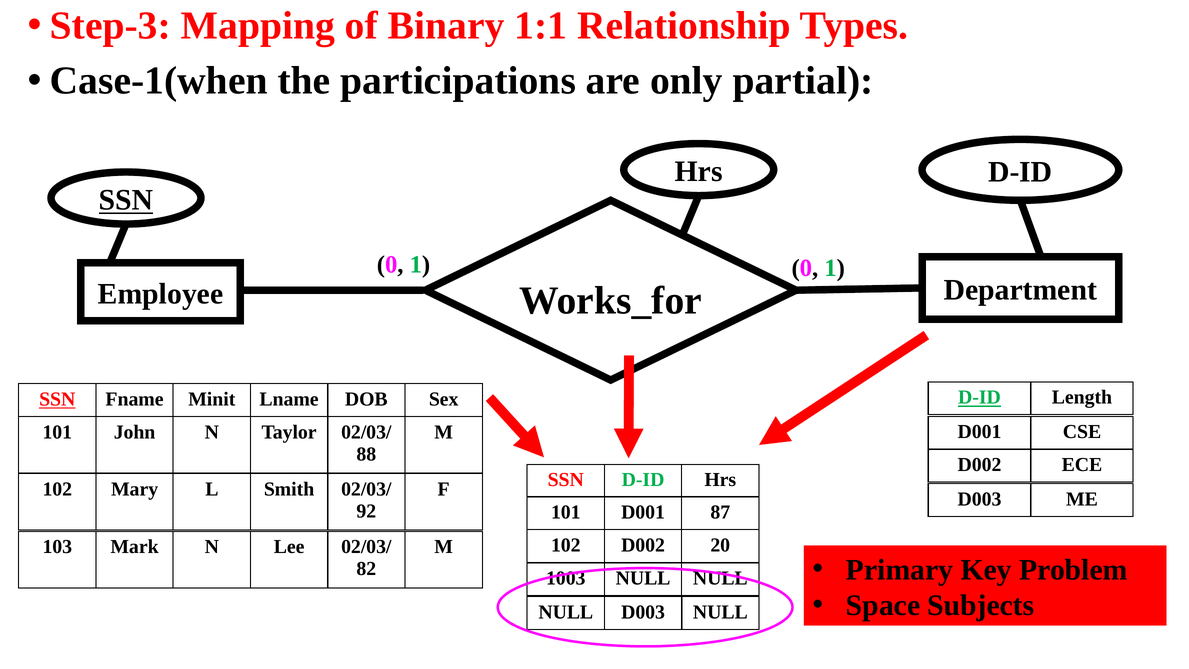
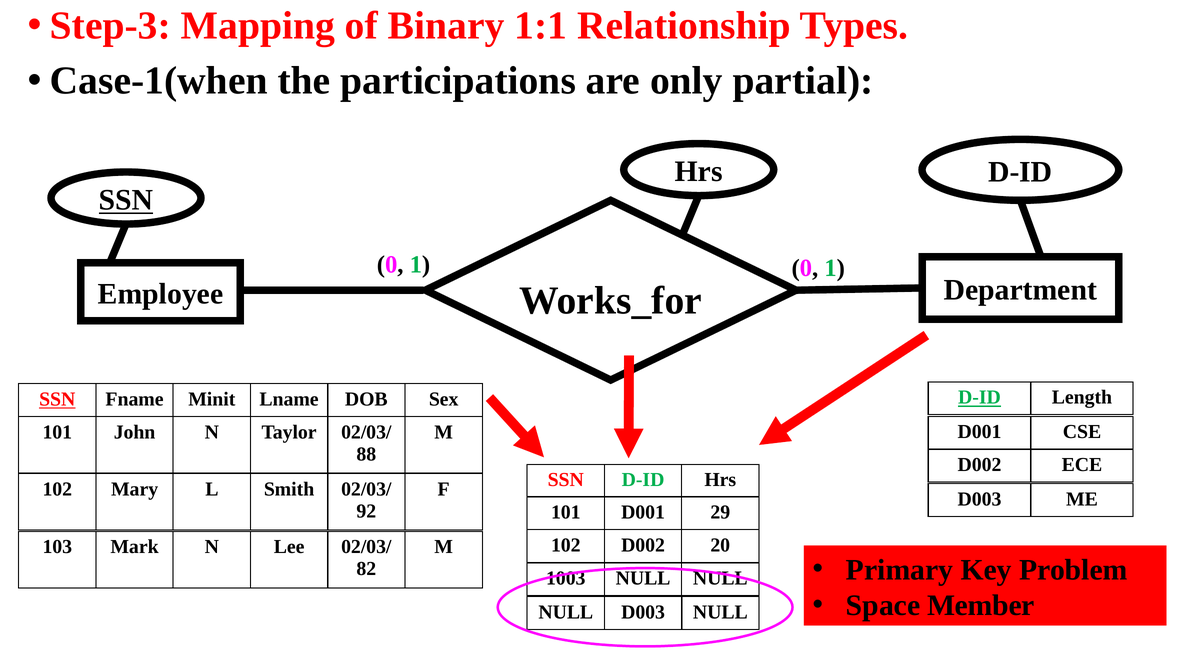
87: 87 -> 29
Subjects: Subjects -> Member
